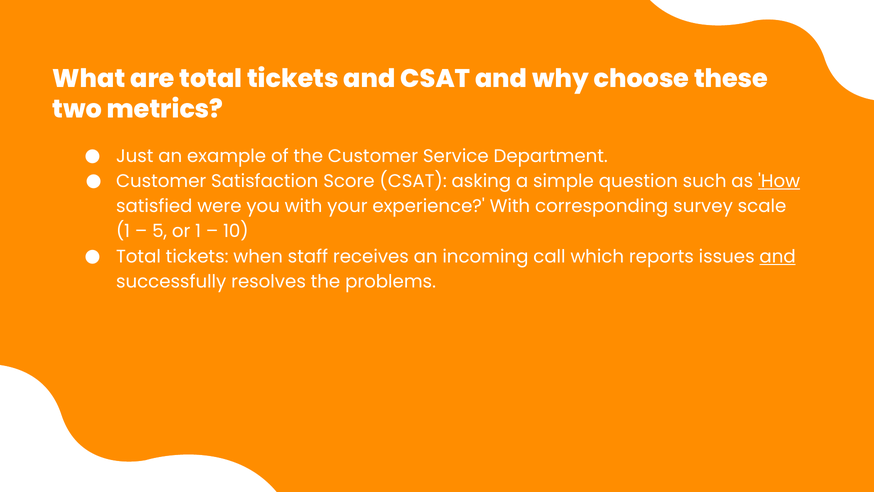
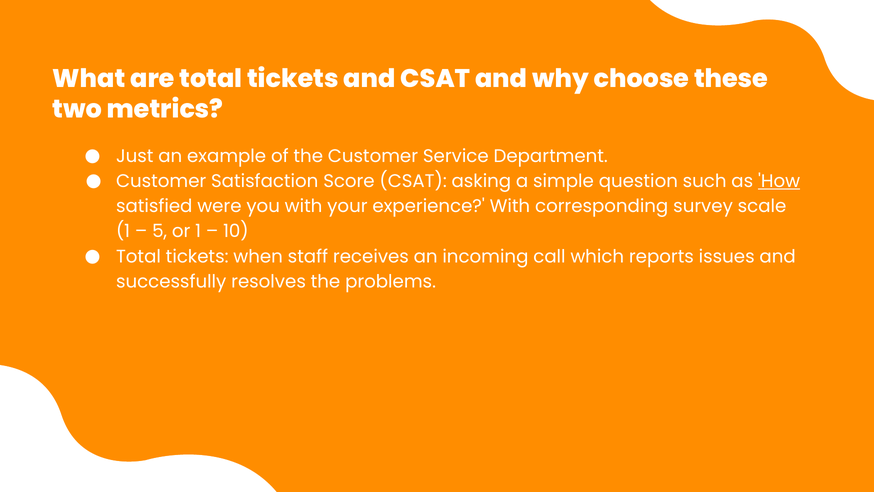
and at (778, 256) underline: present -> none
